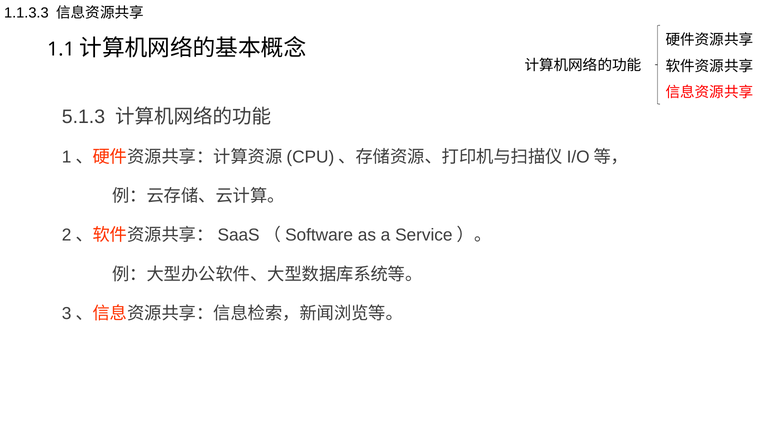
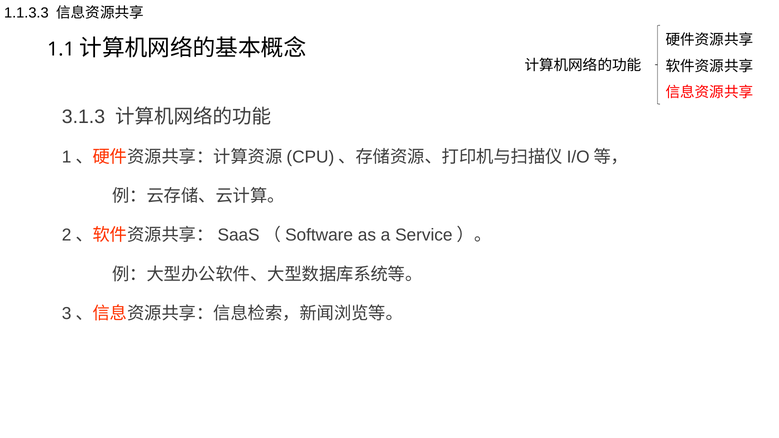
5.1.3: 5.1.3 -> 3.1.3
